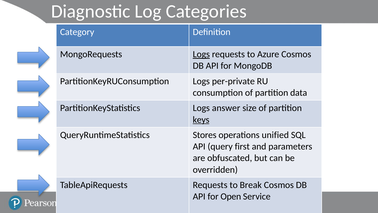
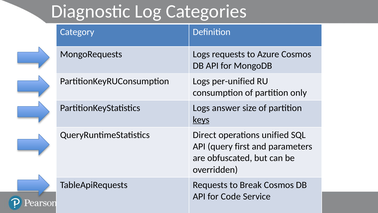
Logs at (201, 54) underline: present -> none
per-private: per-private -> per-unified
data: data -> only
Stores: Stores -> Direct
Open: Open -> Code
